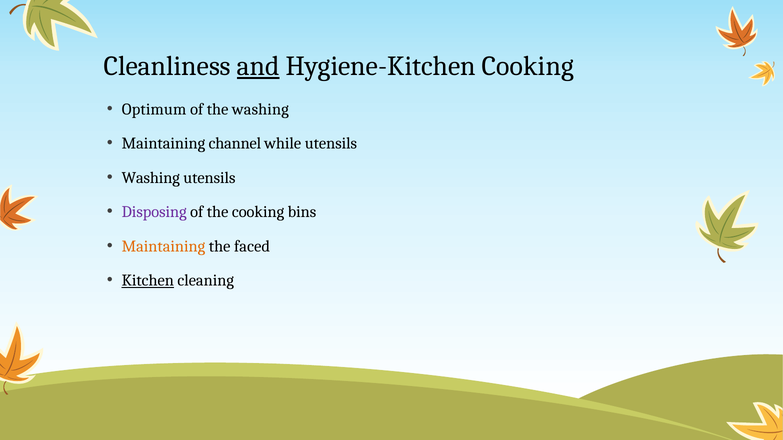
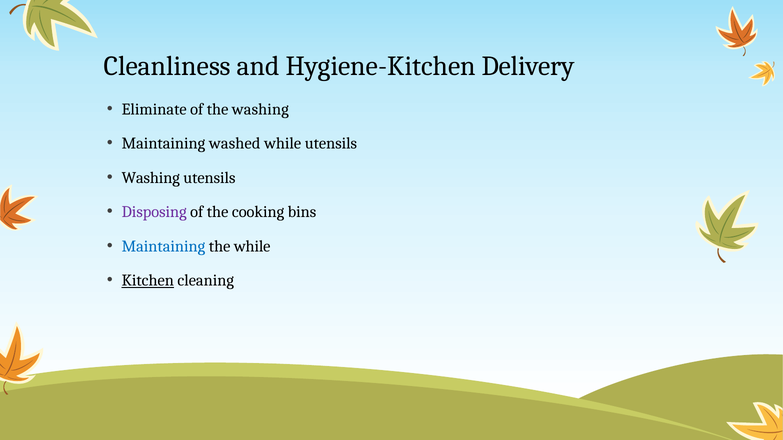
and underline: present -> none
Hygiene-Kitchen Cooking: Cooking -> Delivery
Optimum: Optimum -> Eliminate
channel: channel -> washed
Maintaining at (163, 246) colour: orange -> blue
the faced: faced -> while
